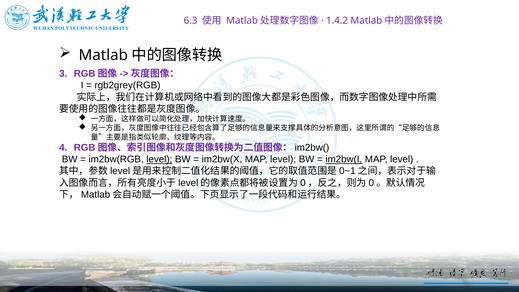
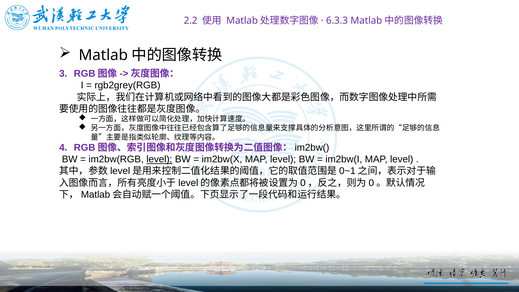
6.3: 6.3 -> 2.2
1.4.2: 1.4.2 -> 6.3.3
im2bw(I underline: present -> none
